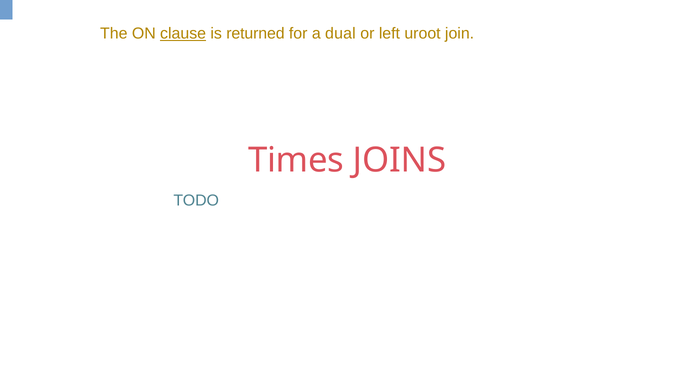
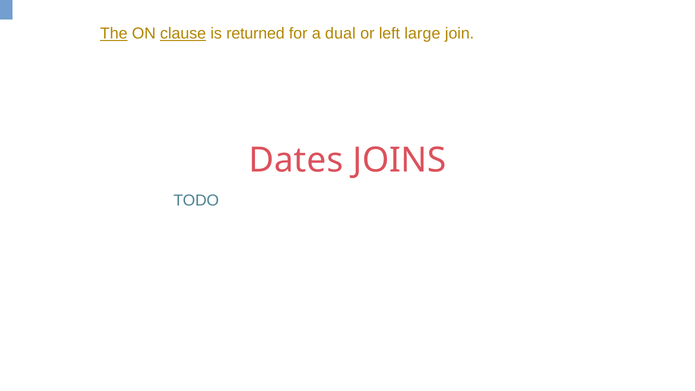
The underline: none -> present
uroot: uroot -> large
Times: Times -> Dates
